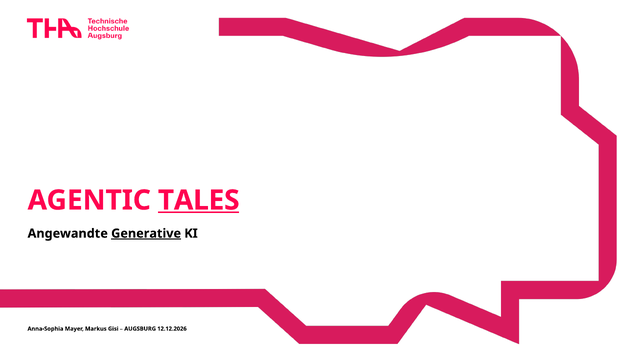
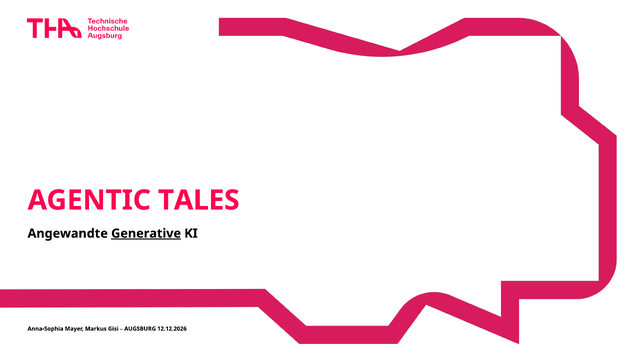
TALES underline: present -> none
